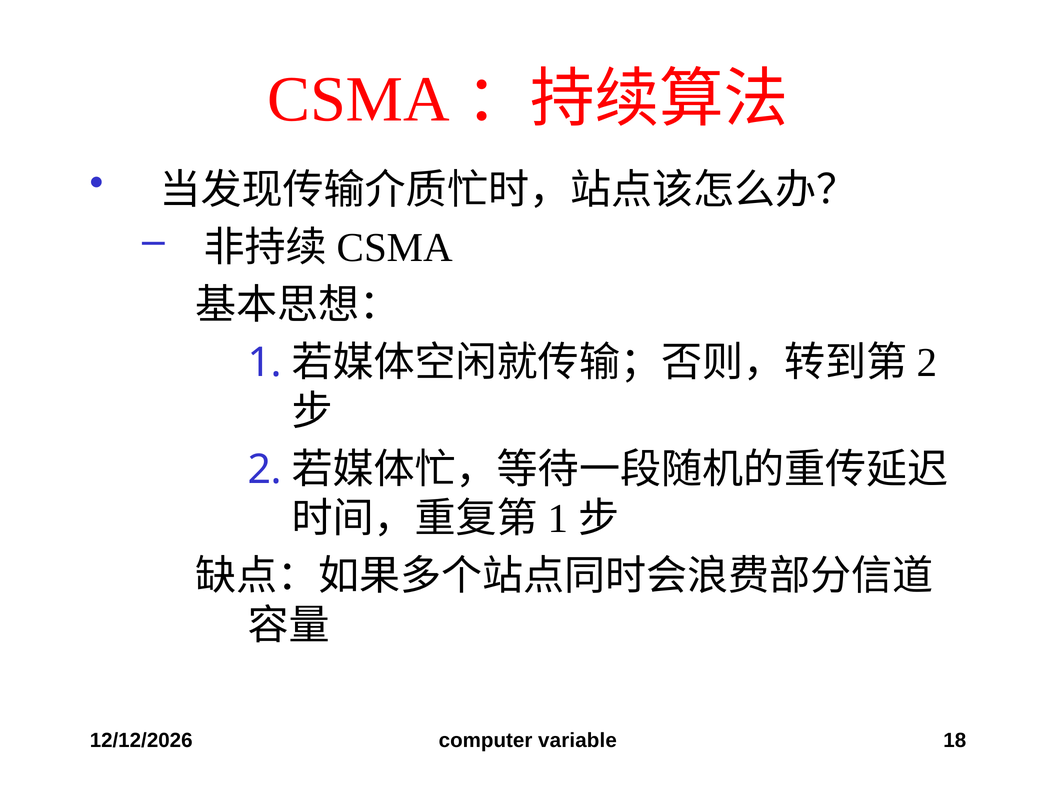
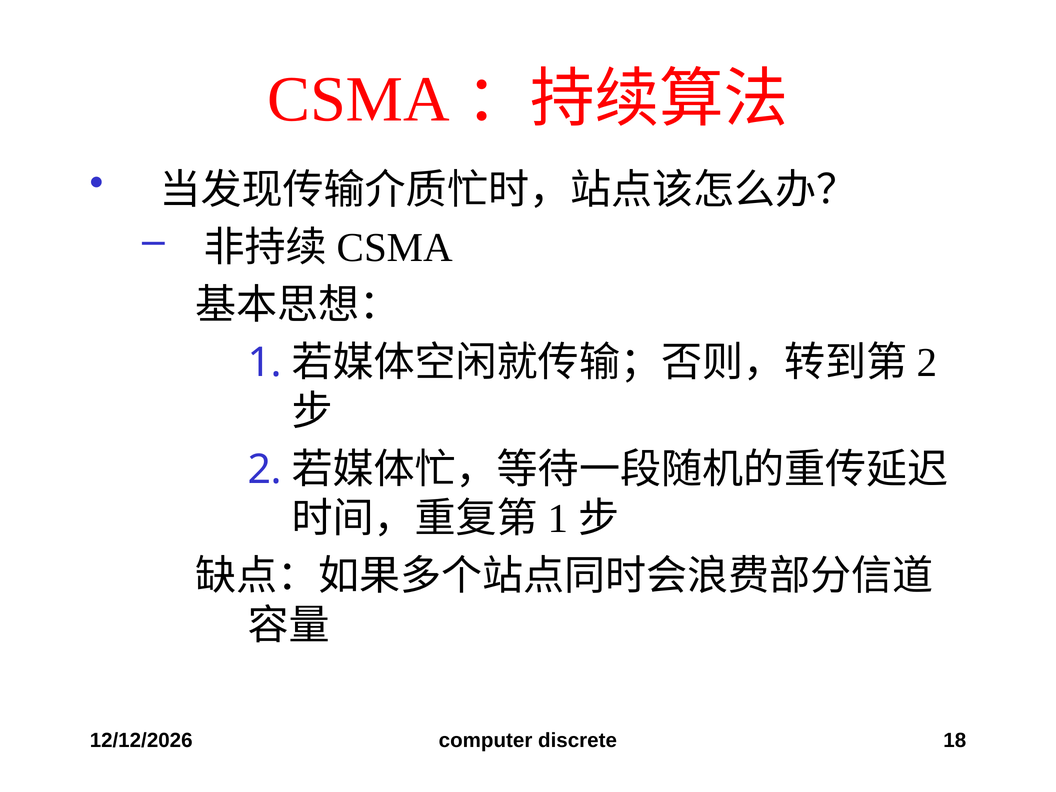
variable: variable -> discrete
